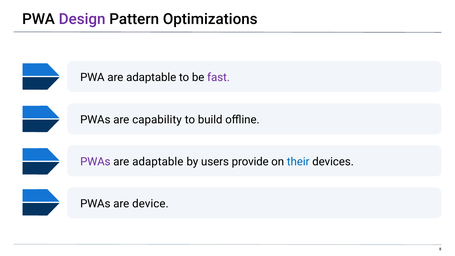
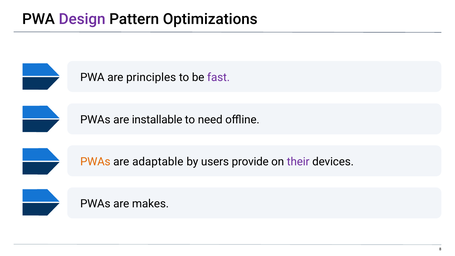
PWA are adaptable: adaptable -> principles
capability: capability -> installable
build: build -> need
PWAs at (95, 162) colour: purple -> orange
their colour: blue -> purple
device: device -> makes
